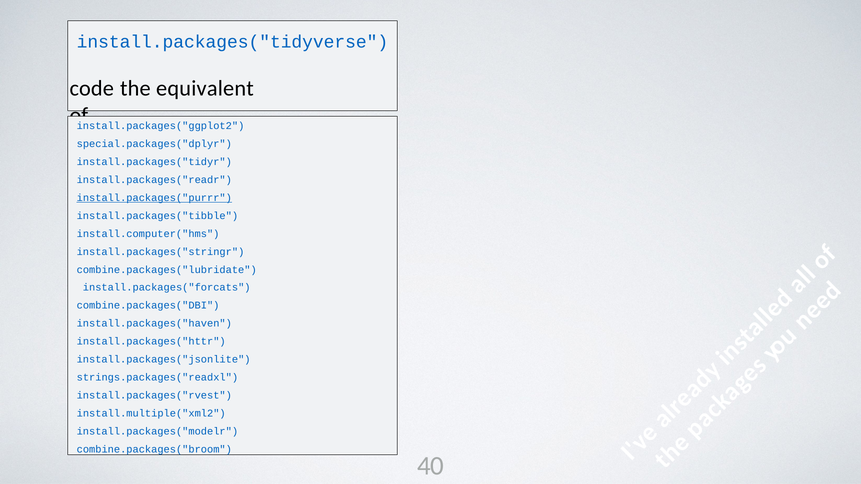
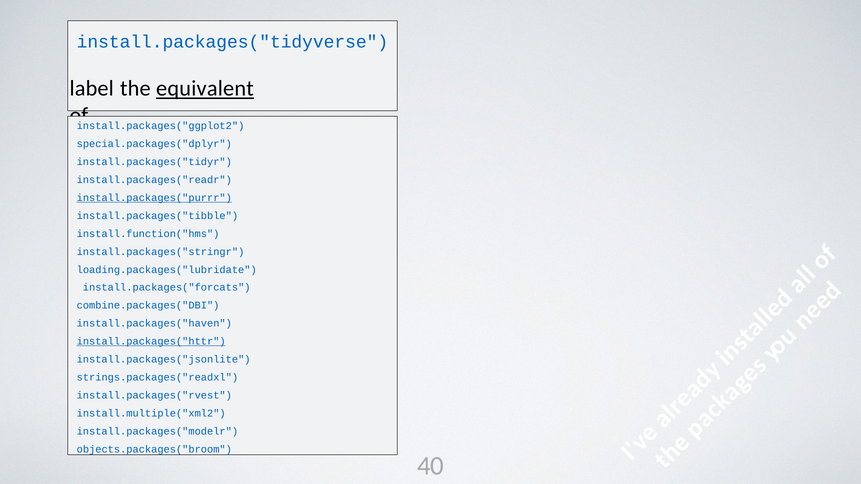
code: code -> label
equivalent underline: none -> present
install.computer("hms: install.computer("hms -> install.function("hms
combine.packages("lubridate: combine.packages("lubridate -> loading.packages("lubridate
install.packages("httr underline: none -> present
combine.packages("broom: combine.packages("broom -> objects.packages("broom
